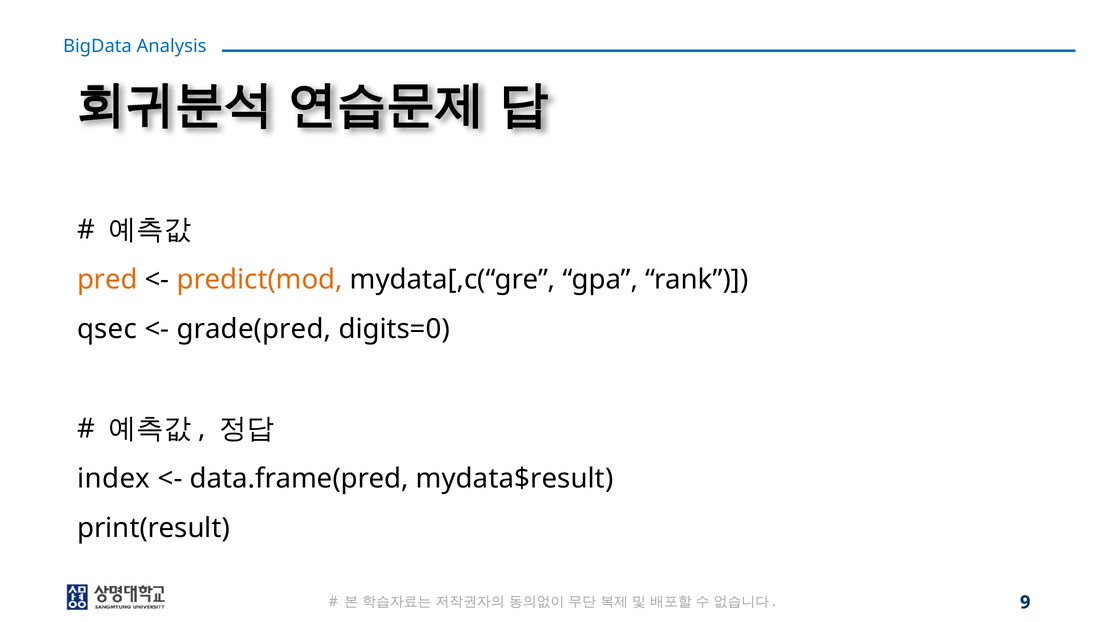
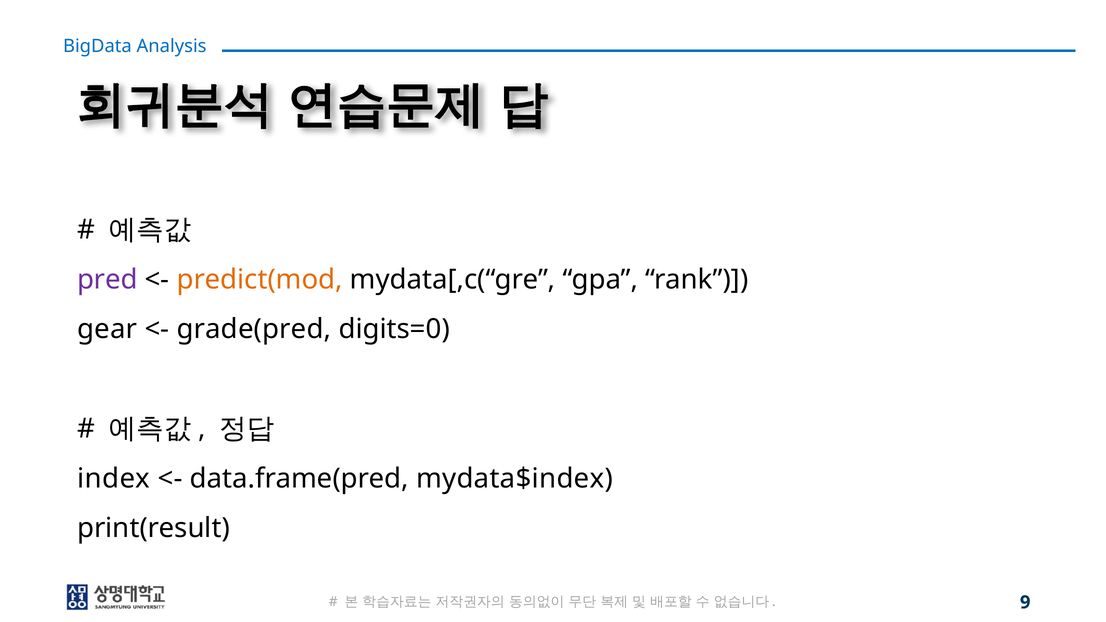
pred colour: orange -> purple
qsec: qsec -> gear
mydata$result: mydata$result -> mydata$index
